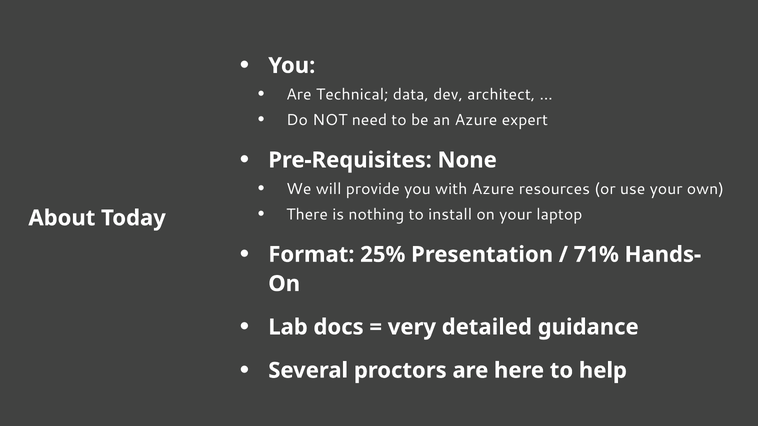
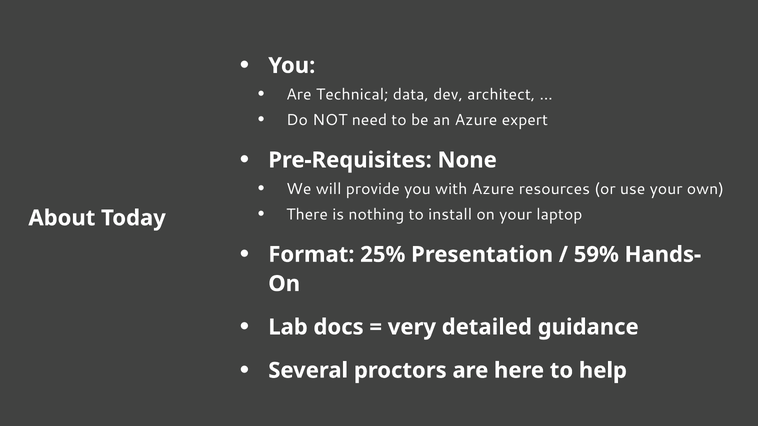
71%: 71% -> 59%
